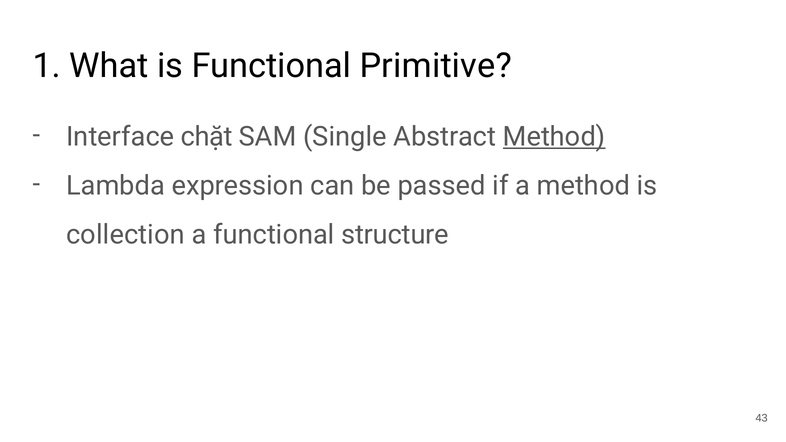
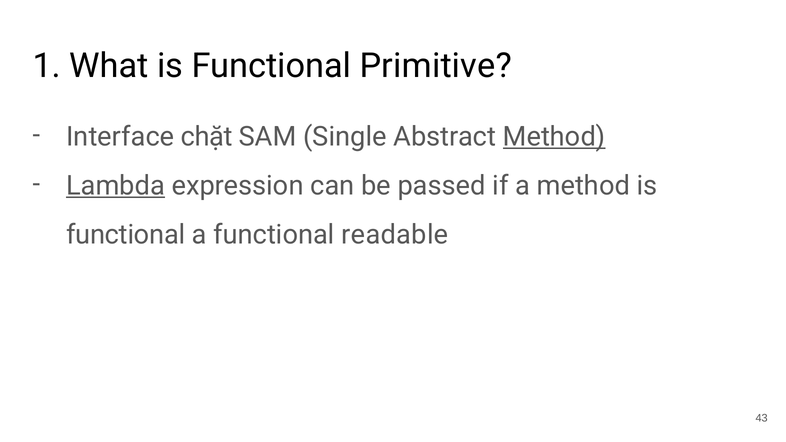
Lambda underline: none -> present
collection at (125, 235): collection -> functional
structure: structure -> readable
